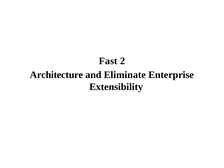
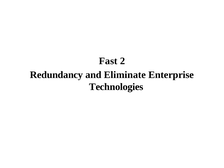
Architecture: Architecture -> Redundancy
Extensibility: Extensibility -> Technologies
